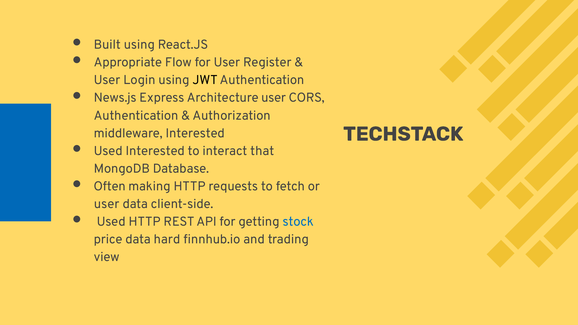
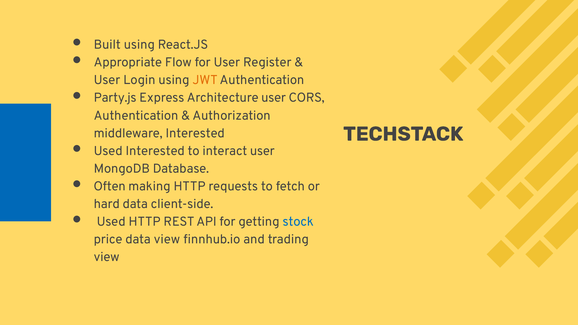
JWT colour: black -> orange
News.js: News.js -> Party.js
interact that: that -> user
user at (107, 204): user -> hard
data hard: hard -> view
